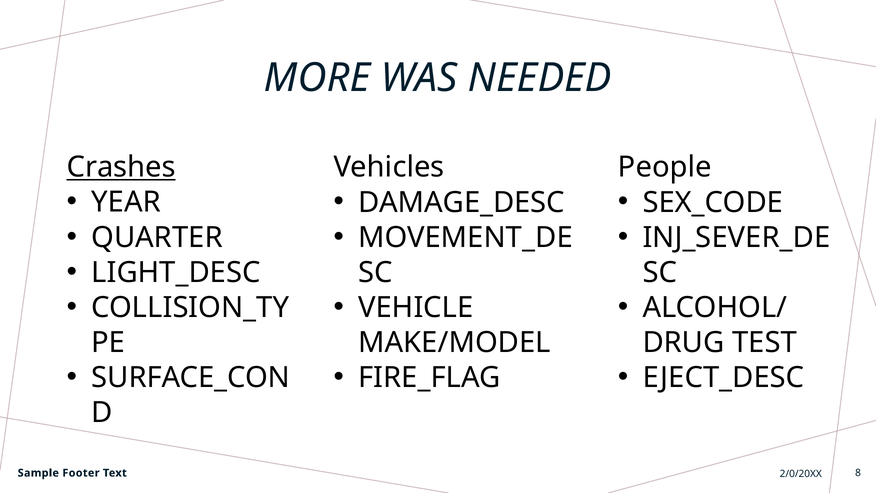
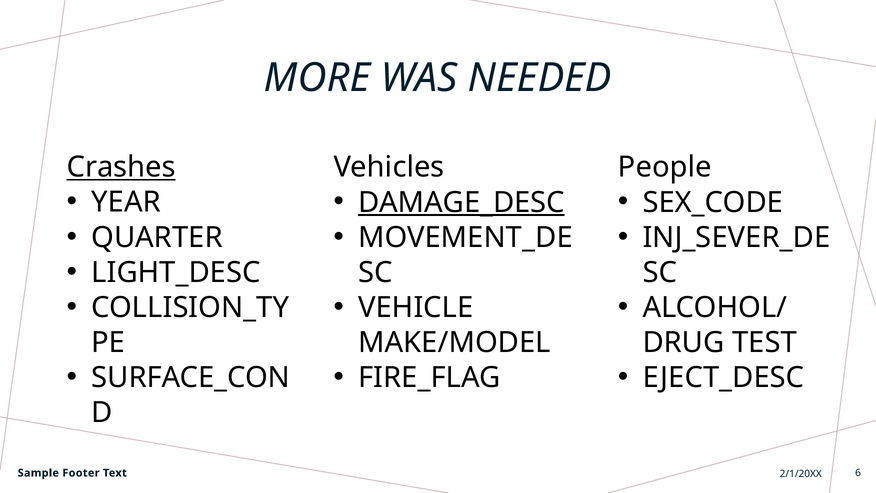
DAMAGE_DESC underline: none -> present
2/0/20XX: 2/0/20XX -> 2/1/20XX
8: 8 -> 6
